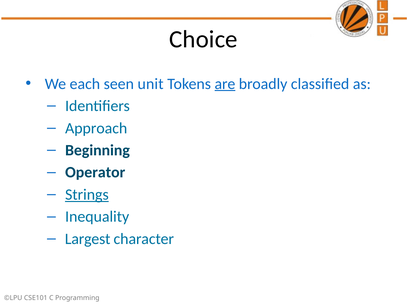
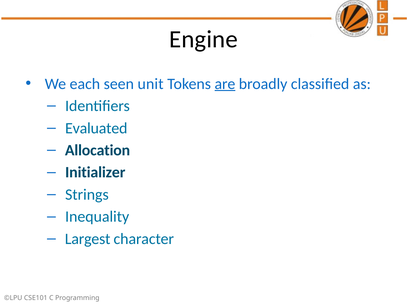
Choice: Choice -> Engine
Approach: Approach -> Evaluated
Beginning: Beginning -> Allocation
Operator: Operator -> Initializer
Strings underline: present -> none
